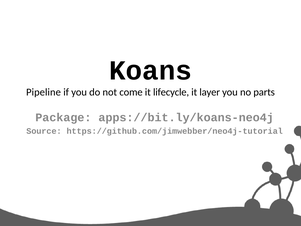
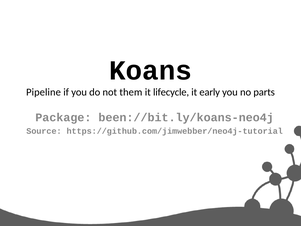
come: come -> them
layer: layer -> early
apps://bit.ly/koans-neo4j: apps://bit.ly/koans-neo4j -> been://bit.ly/koans-neo4j
